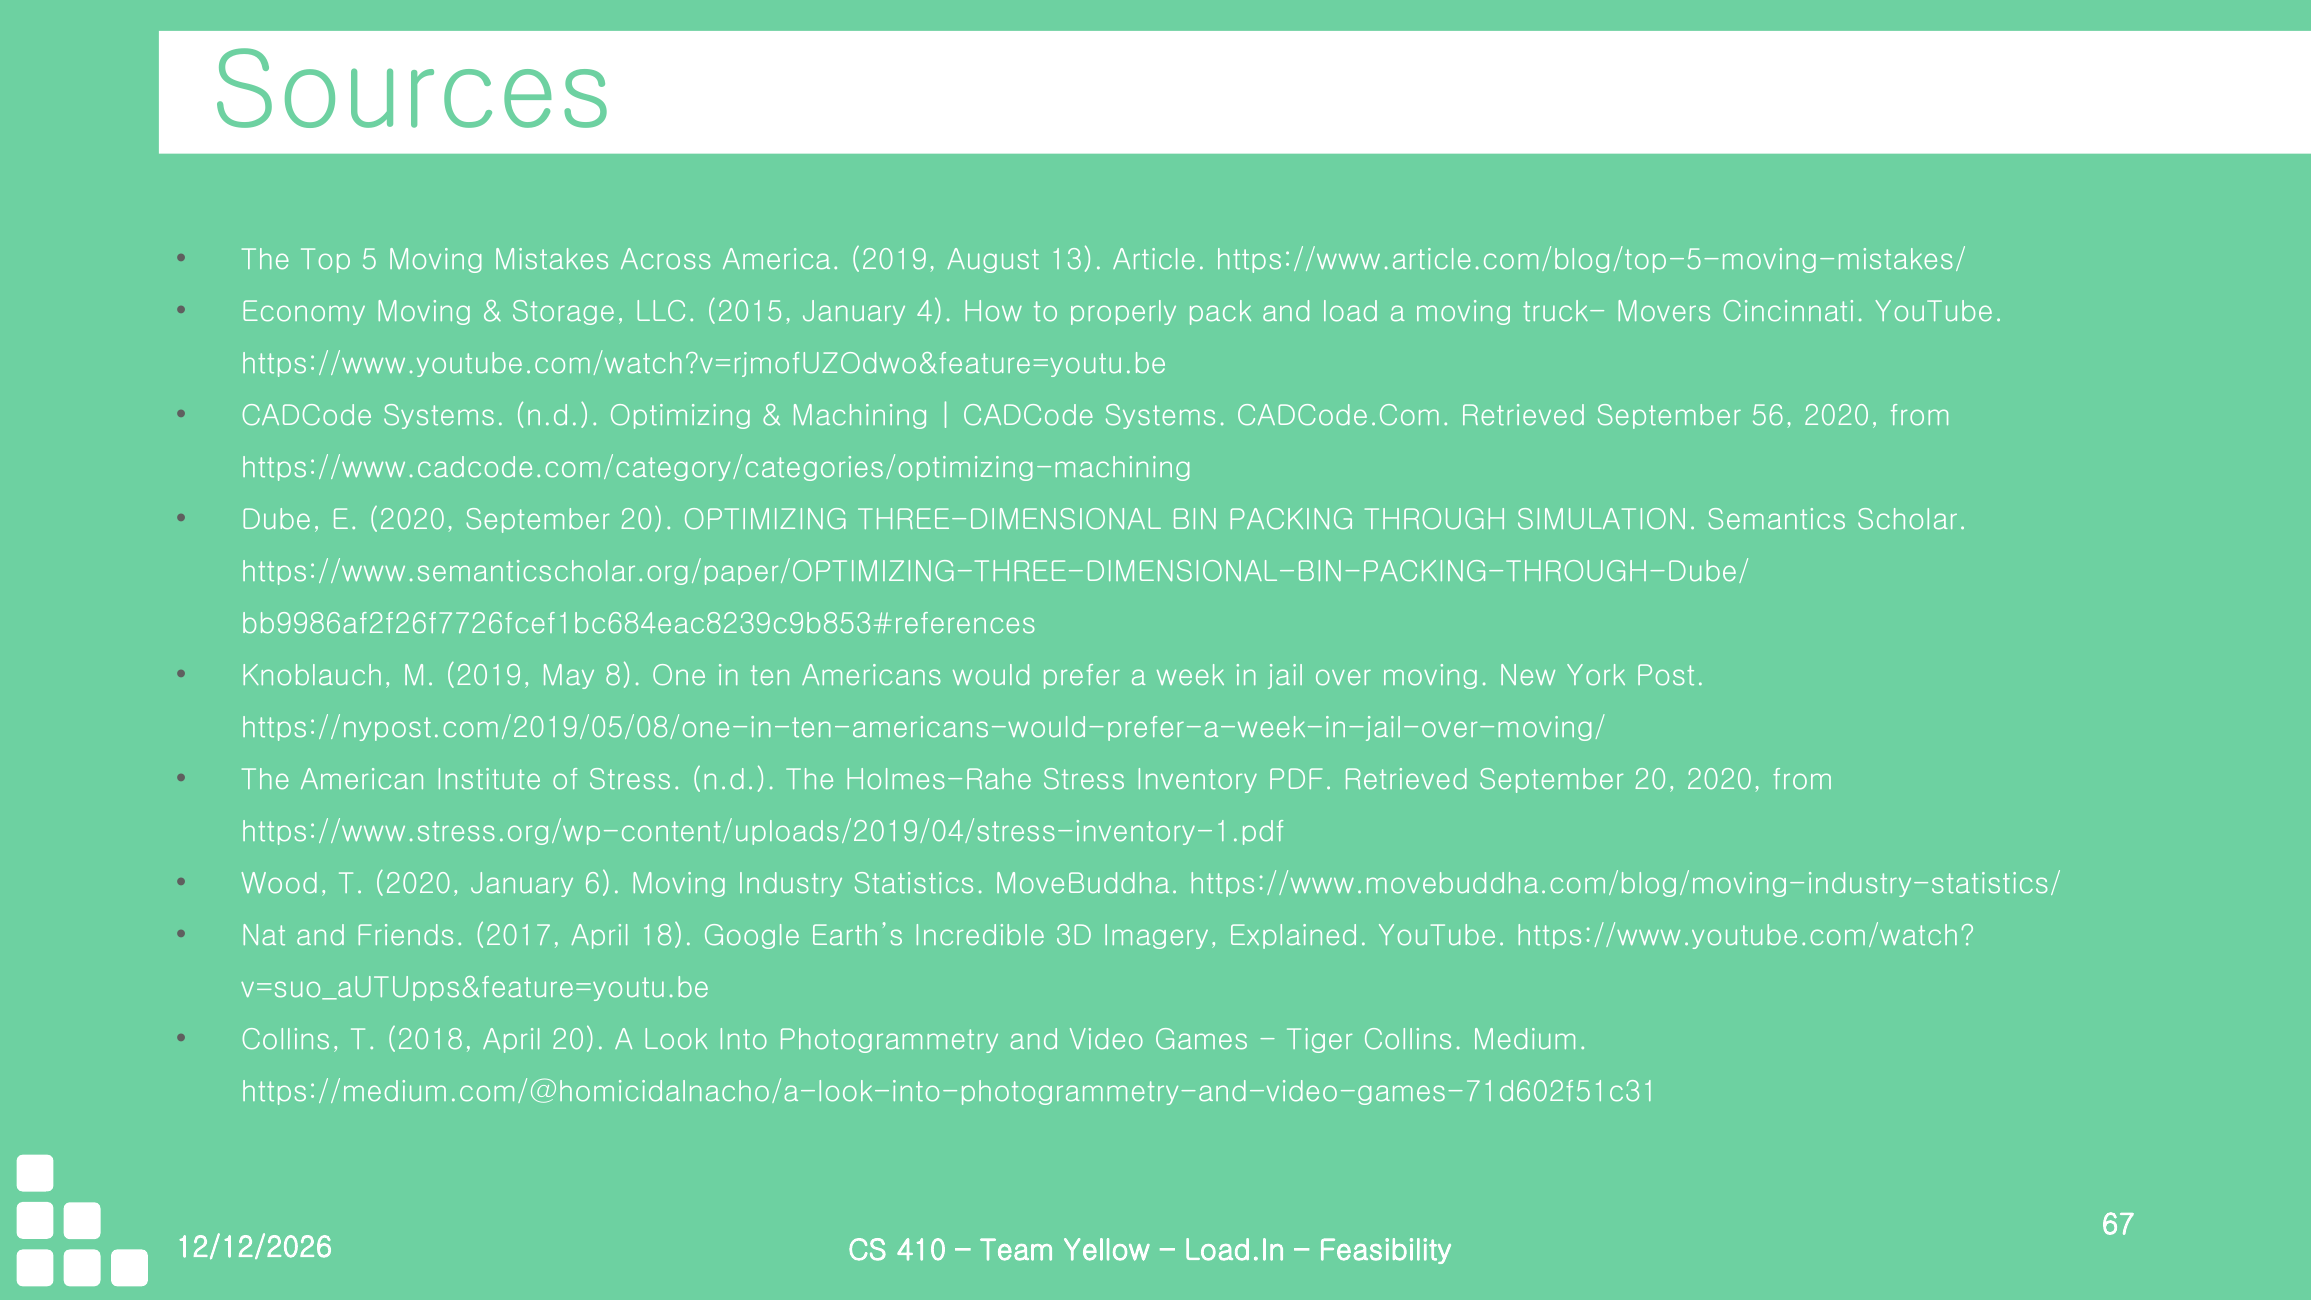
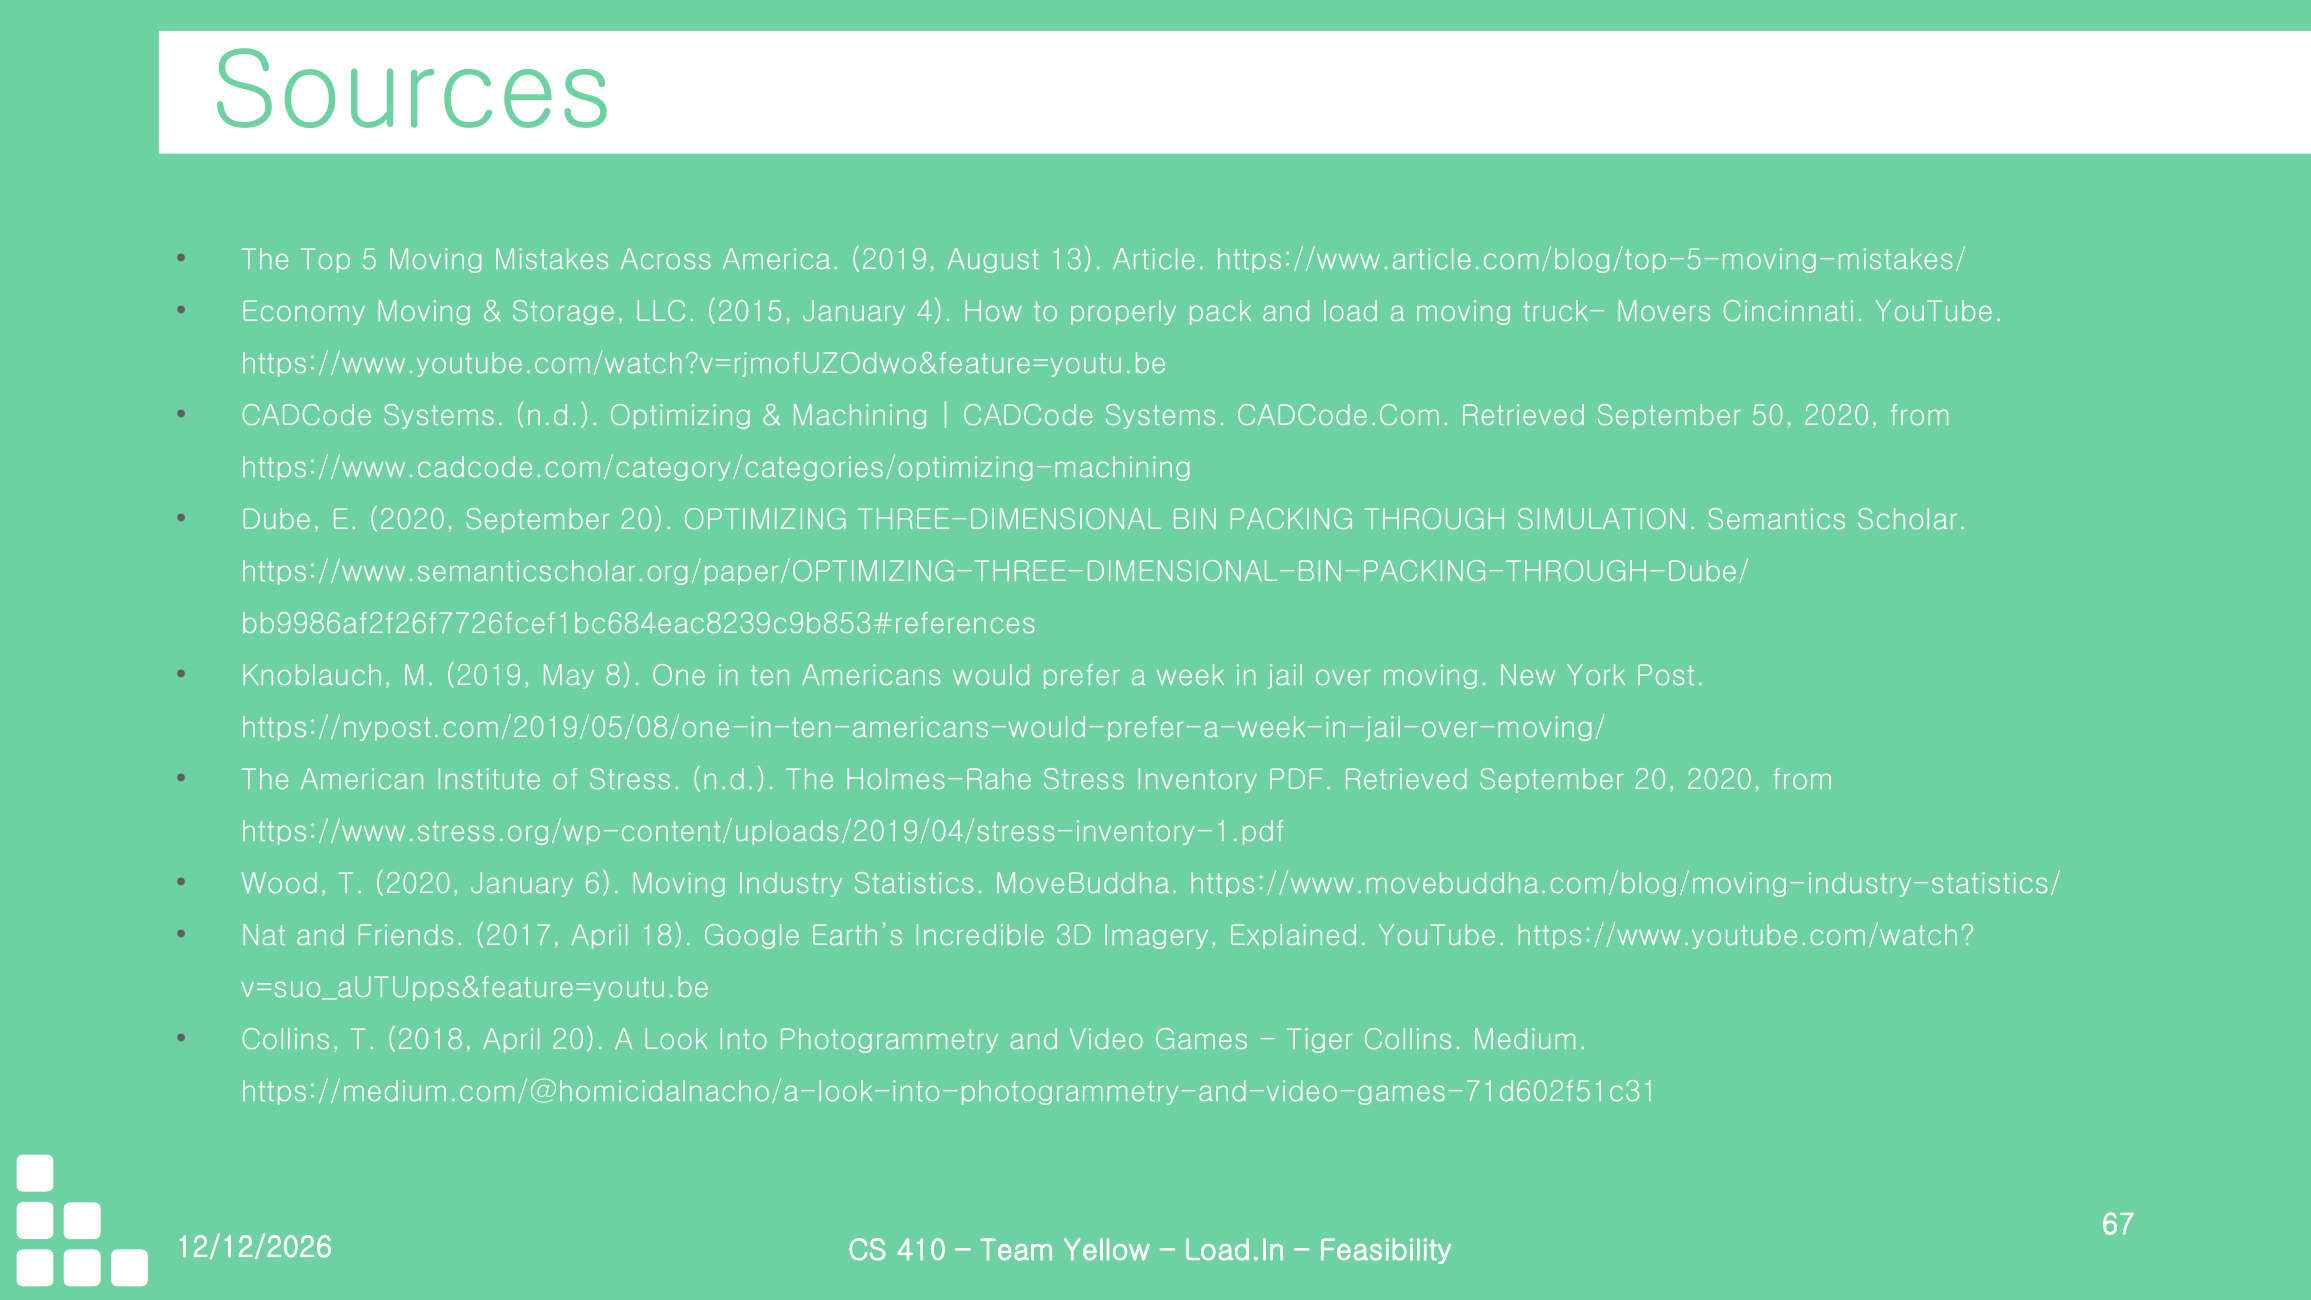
56: 56 -> 50
